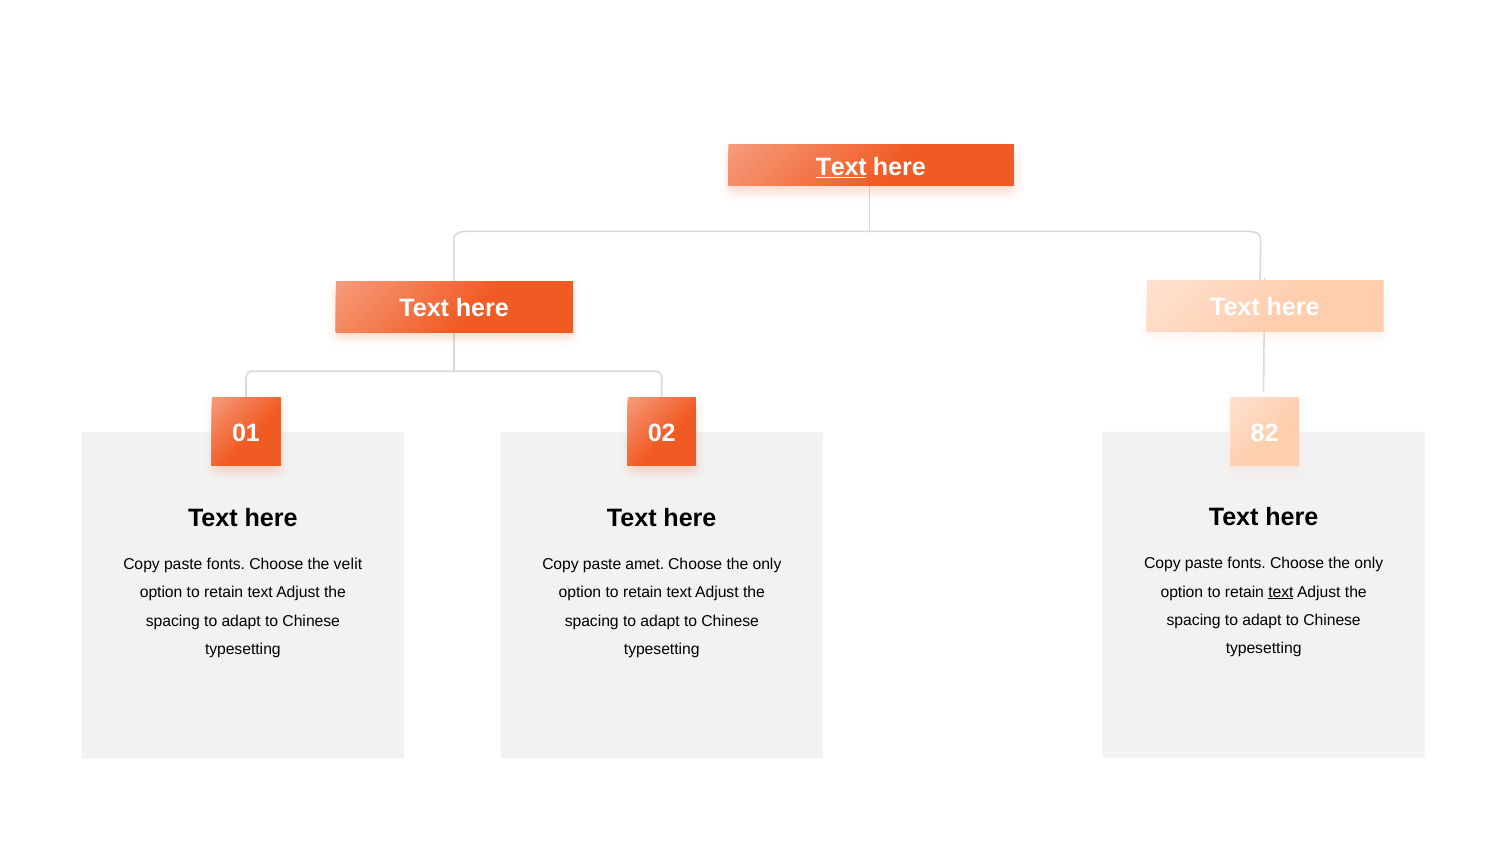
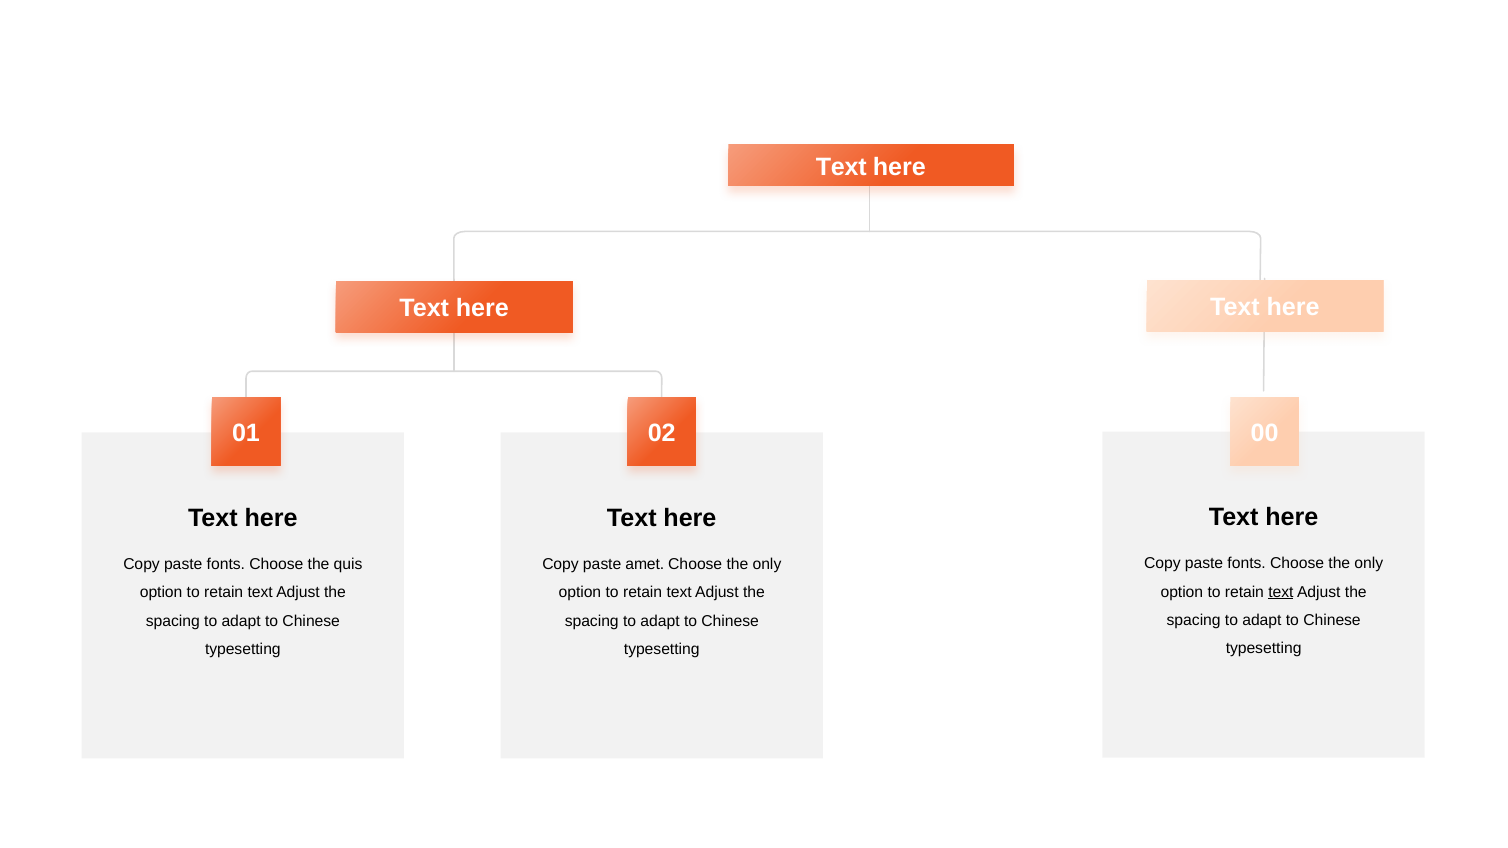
Text at (841, 167) underline: present -> none
82: 82 -> 00
velit: velit -> quis
